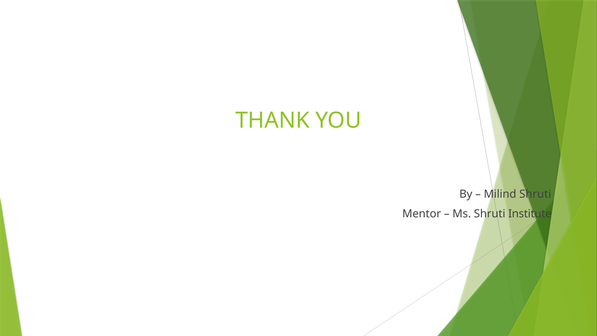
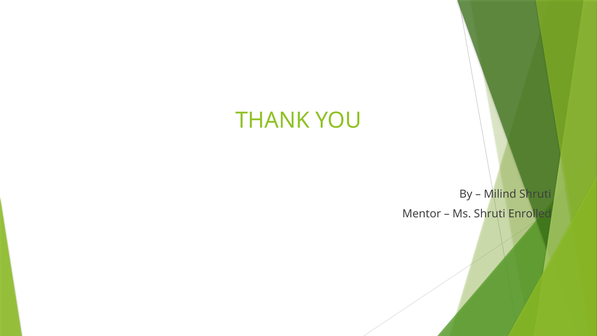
Institute: Institute -> Enrolled
